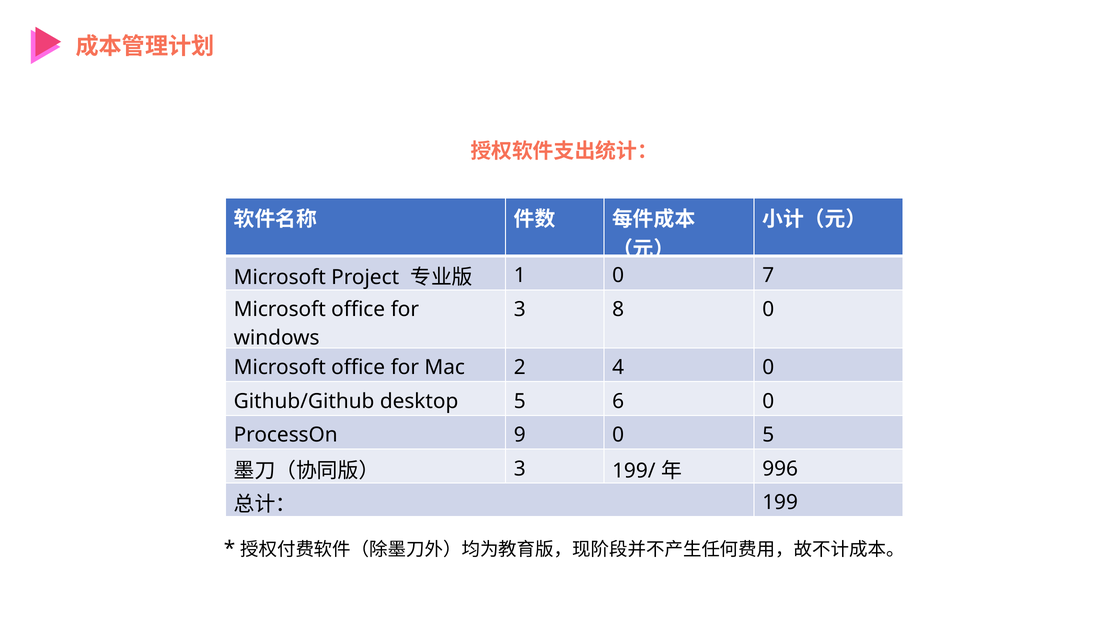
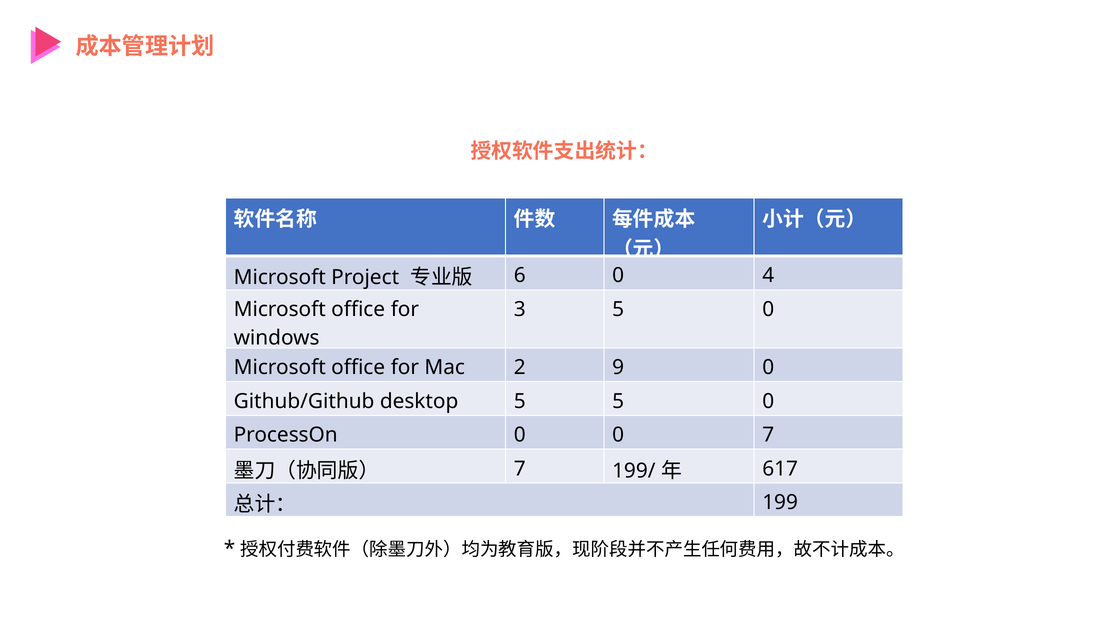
1: 1 -> 6
7: 7 -> 4
3 8: 8 -> 5
4: 4 -> 9
5 6: 6 -> 5
ProcessOn 9: 9 -> 0
0 5: 5 -> 7
3 at (520, 469): 3 -> 7
996: 996 -> 617
